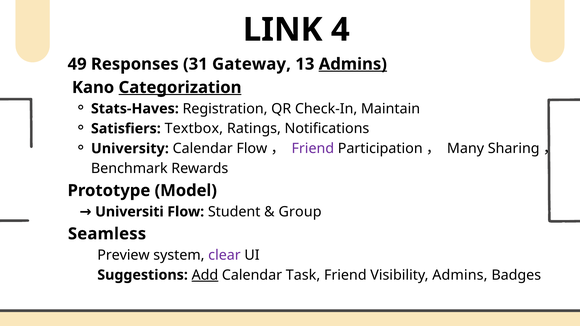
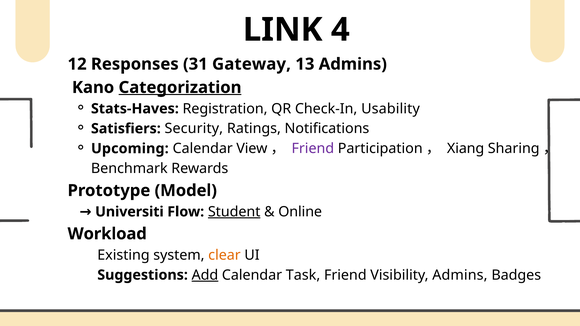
49: 49 -> 12
Admins at (353, 64) underline: present -> none
Maintain: Maintain -> Usability
Textbox: Textbox -> Security
University: University -> Upcoming
Calendar Flow: Flow -> View
Many: Many -> Xiang
Student underline: none -> present
Group: Group -> Online
Seamless: Seamless -> Workload
Preview: Preview -> Existing
clear colour: purple -> orange
